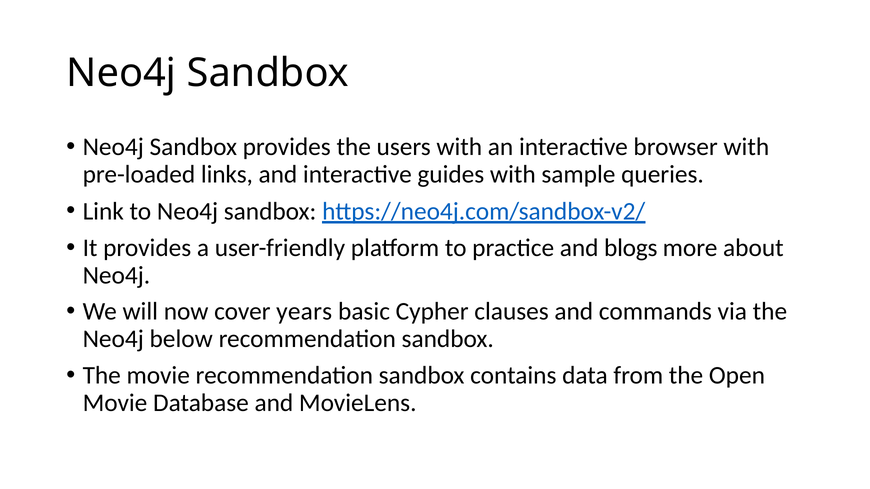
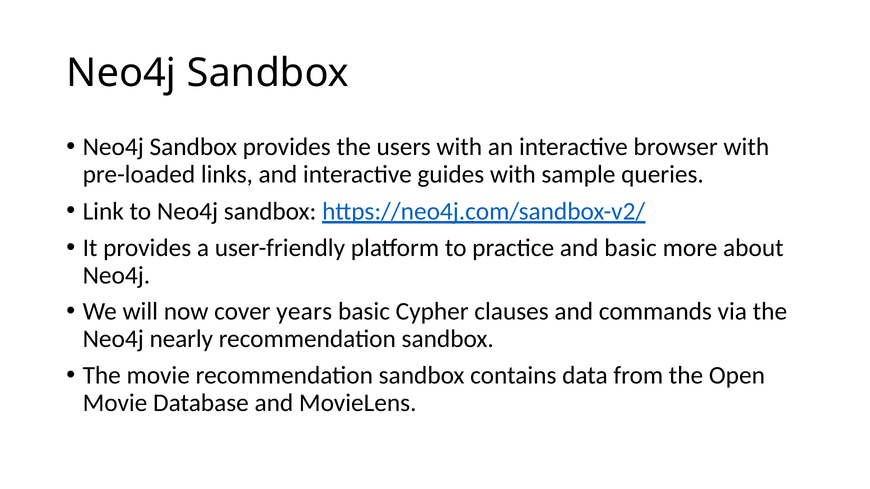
and blogs: blogs -> basic
below: below -> nearly
